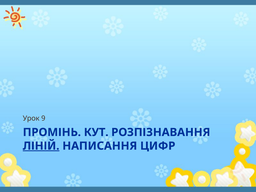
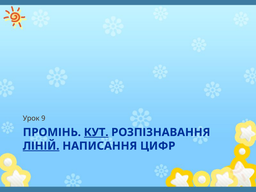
КУТ underline: none -> present
